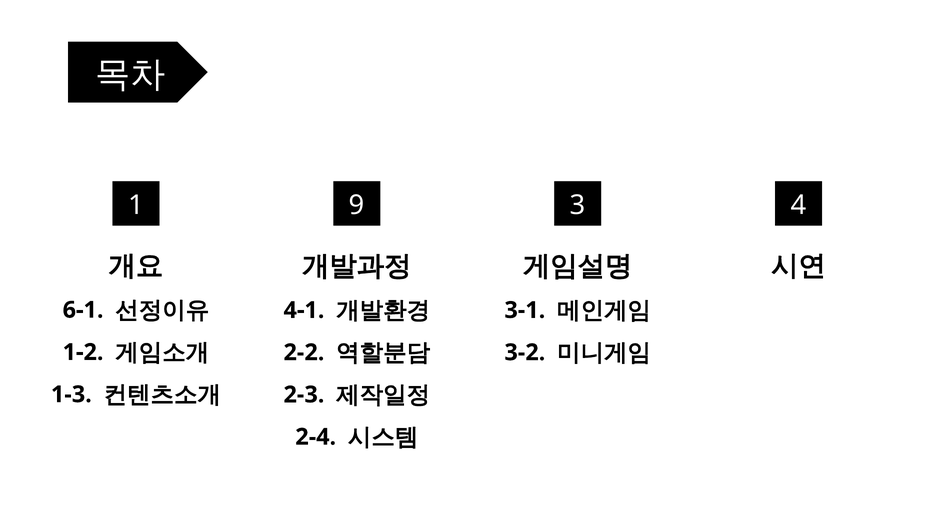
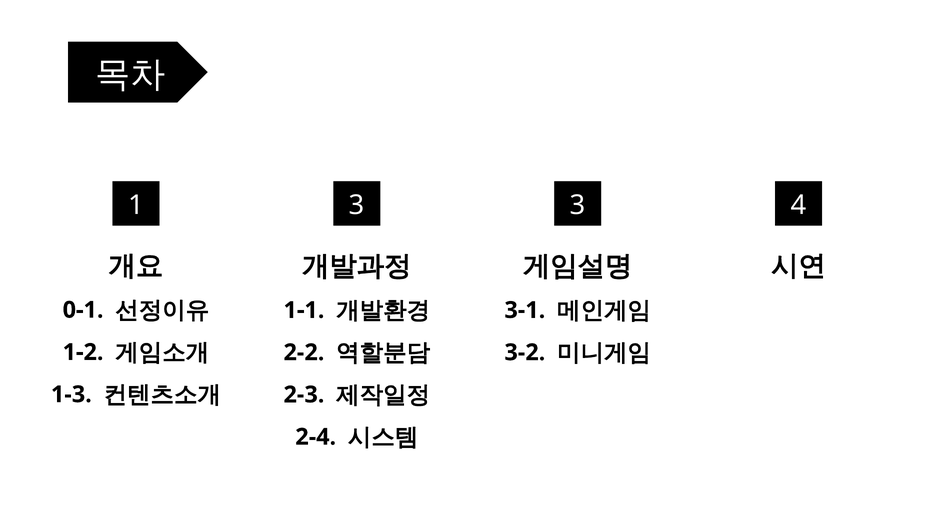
1 9: 9 -> 3
6-1: 6-1 -> 0-1
4-1: 4-1 -> 1-1
